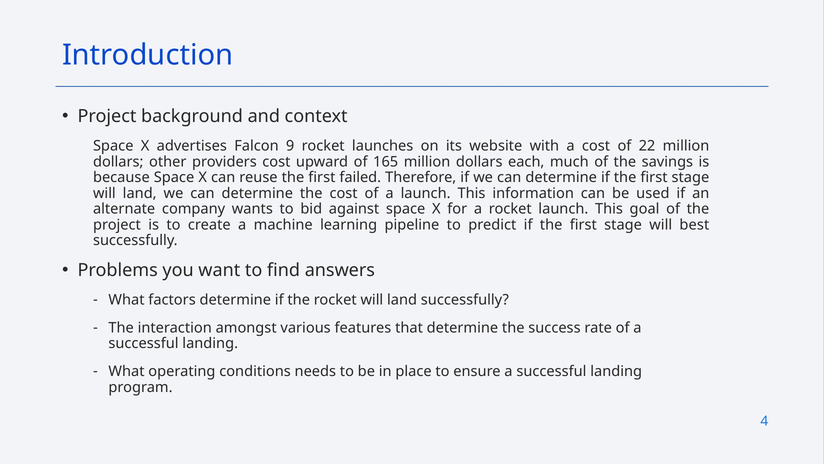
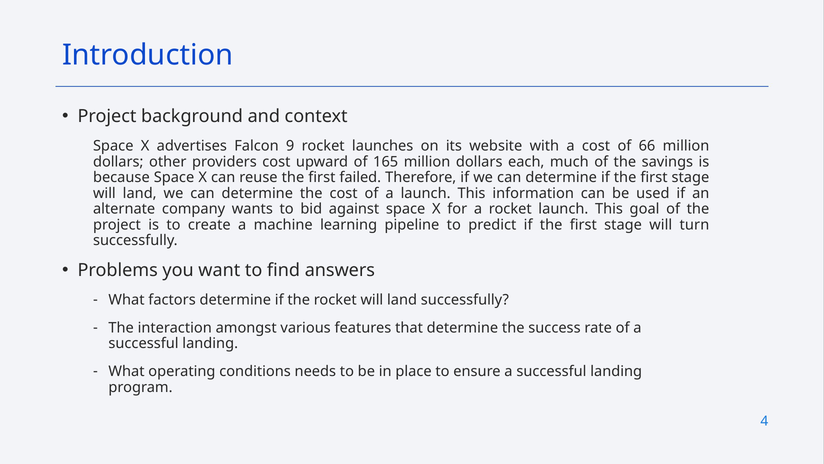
22: 22 -> 66
best: best -> turn
